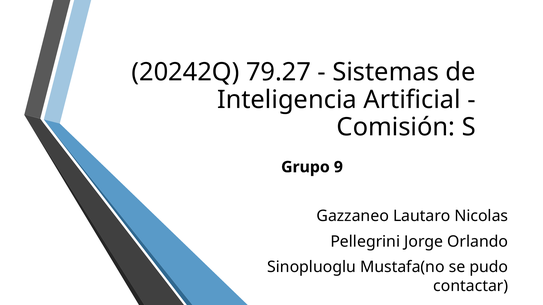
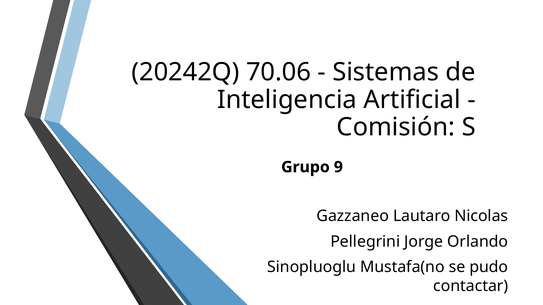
79.27: 79.27 -> 70.06
